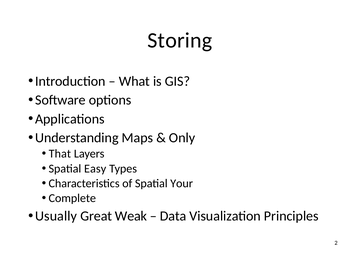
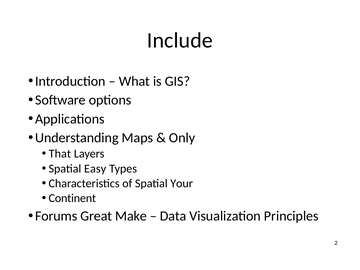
Storing: Storing -> Include
Complete: Complete -> Continent
Usually: Usually -> Forums
Weak: Weak -> Make
